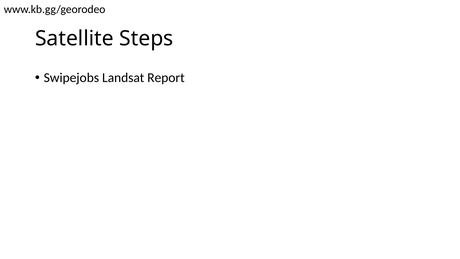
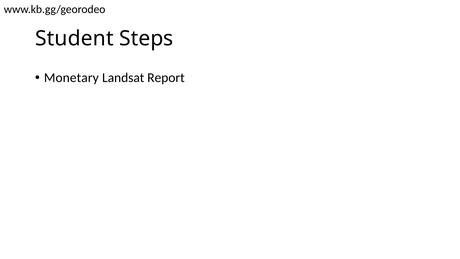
Satellite: Satellite -> Student
Swipejobs: Swipejobs -> Monetary
